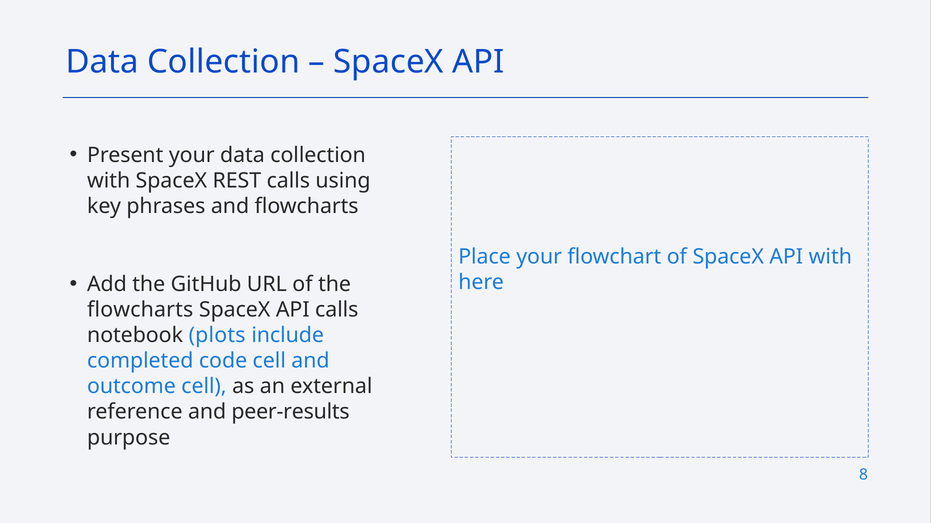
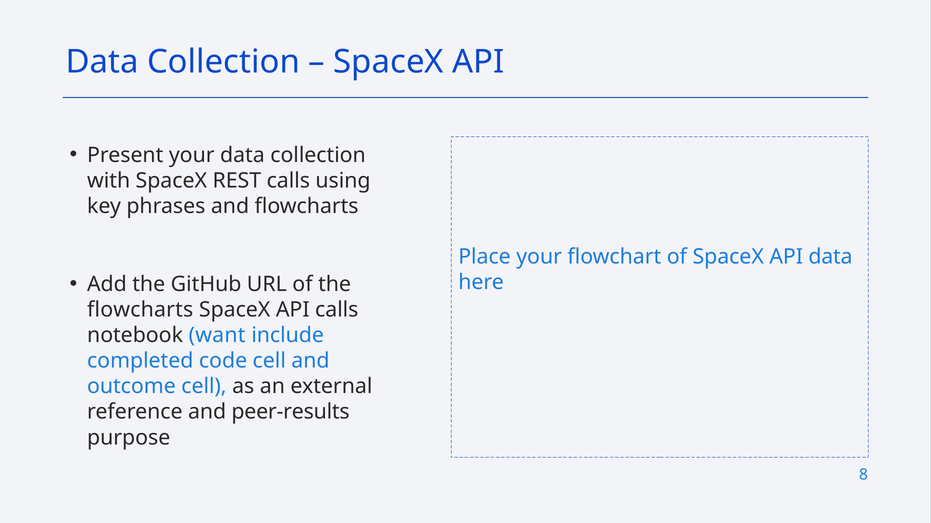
API with: with -> data
plots: plots -> want
